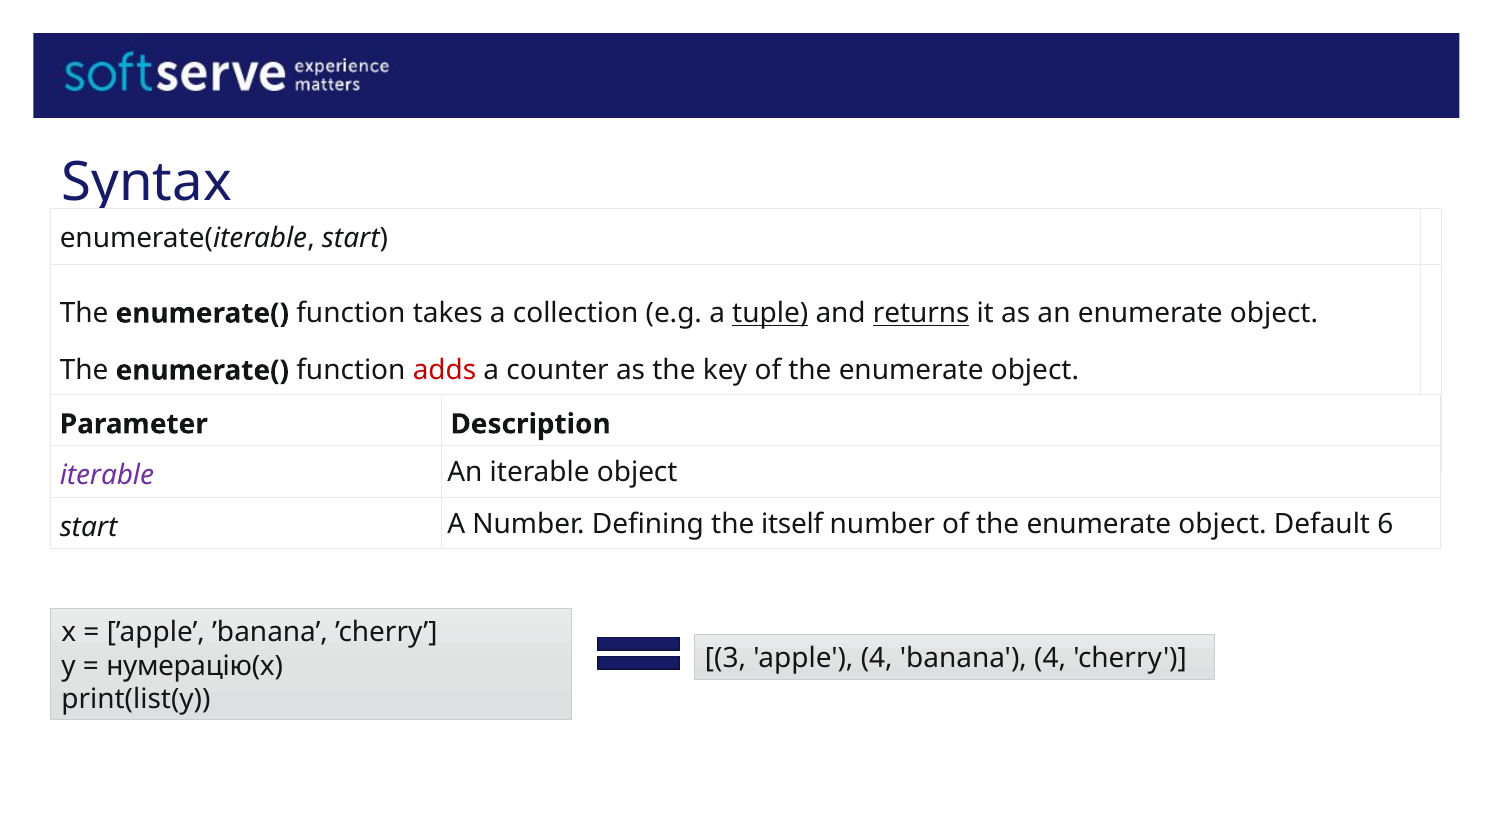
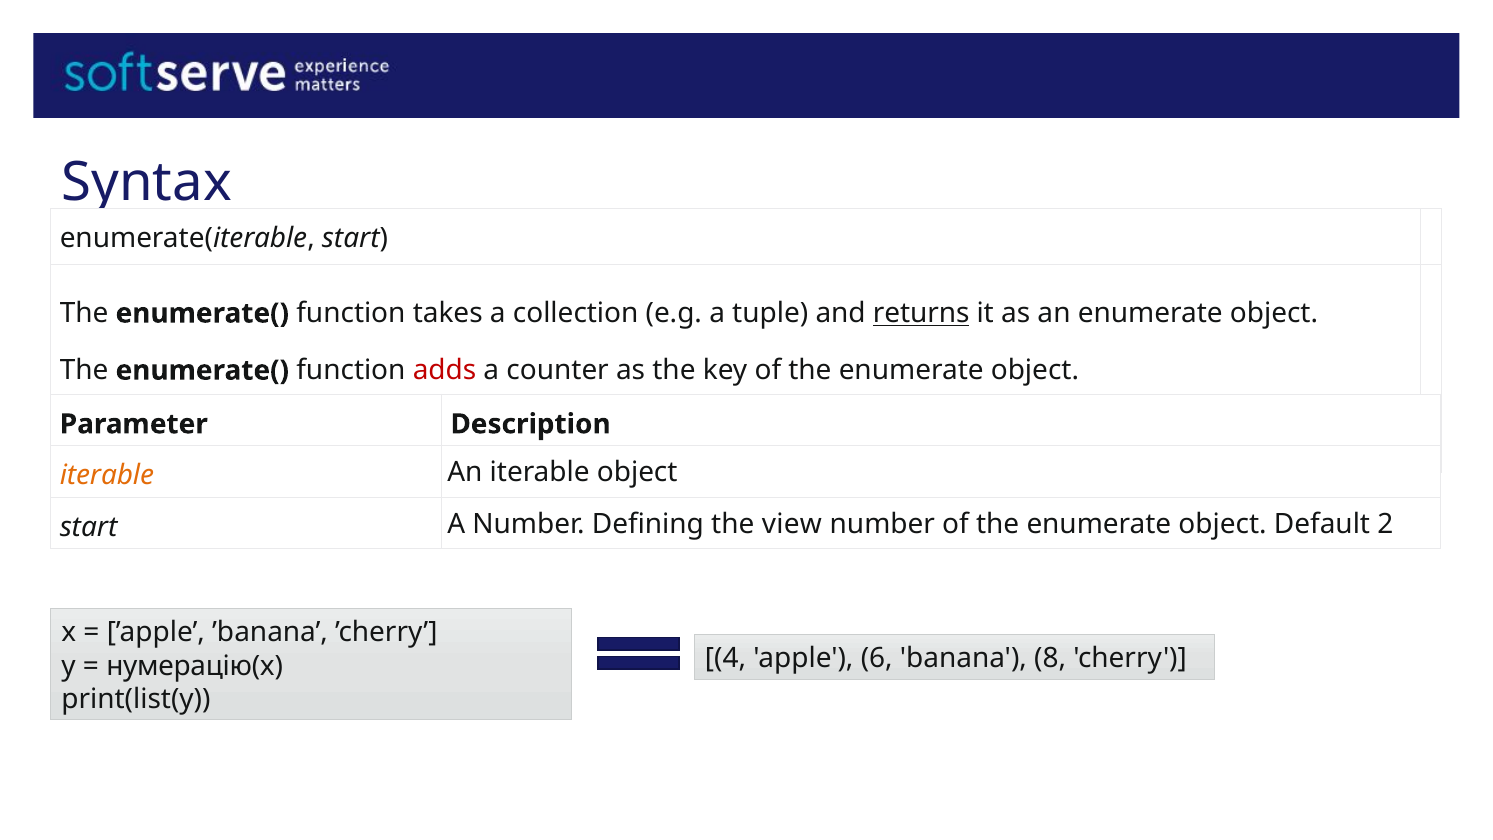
tuple underline: present -> none
iterable at (107, 475) colour: purple -> orange
itself: itself -> view
6: 6 -> 2
3: 3 -> 4
apple 4: 4 -> 6
banana 4: 4 -> 8
